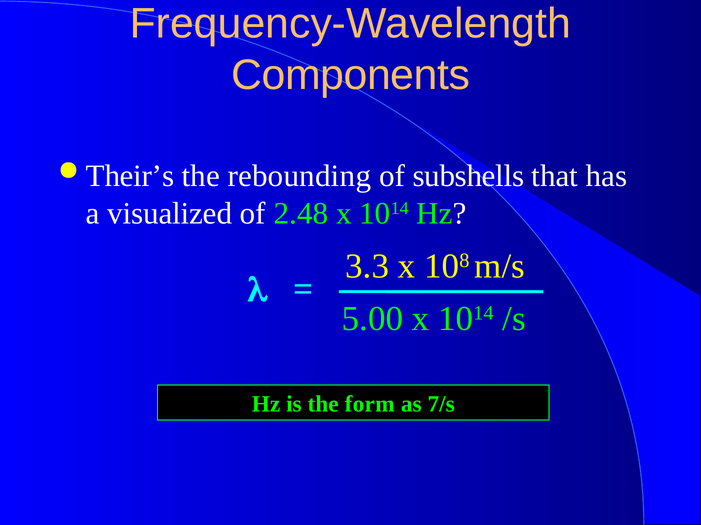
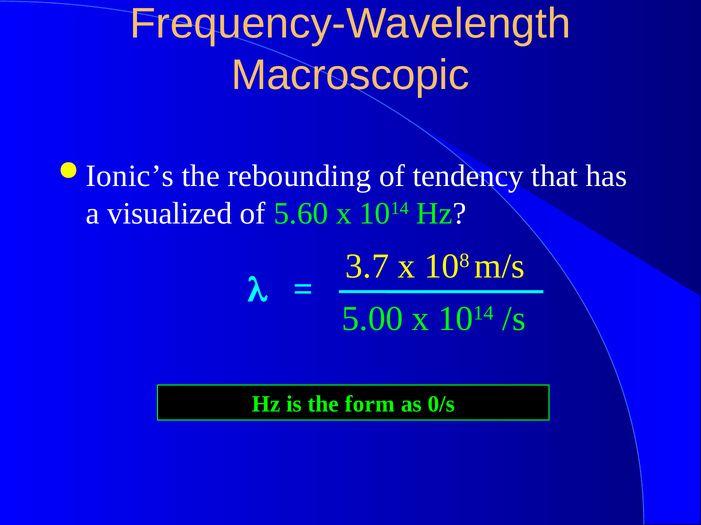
Components: Components -> Macroscopic
Their’s: Their’s -> Ionic’s
subshells: subshells -> tendency
2.48: 2.48 -> 5.60
3.3: 3.3 -> 3.7
7/s: 7/s -> 0/s
